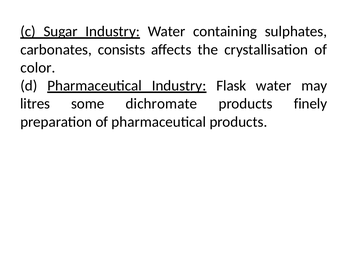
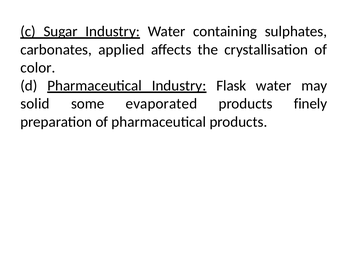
consists: consists -> applied
litres: litres -> solid
dichromate: dichromate -> evaporated
